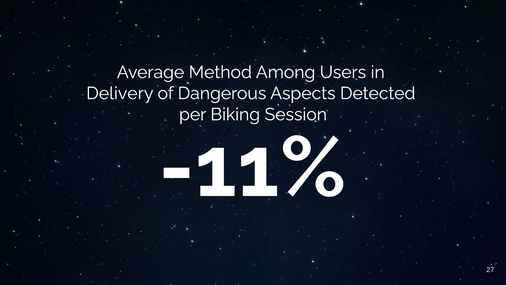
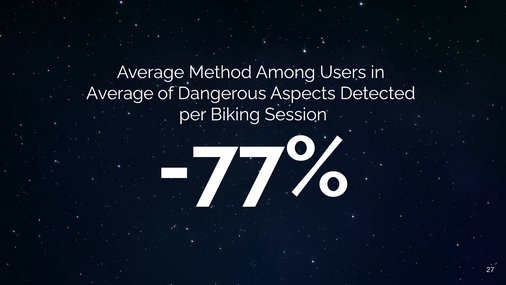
Delivery at (120, 93): Delivery -> Average
-11%: -11% -> -77%
